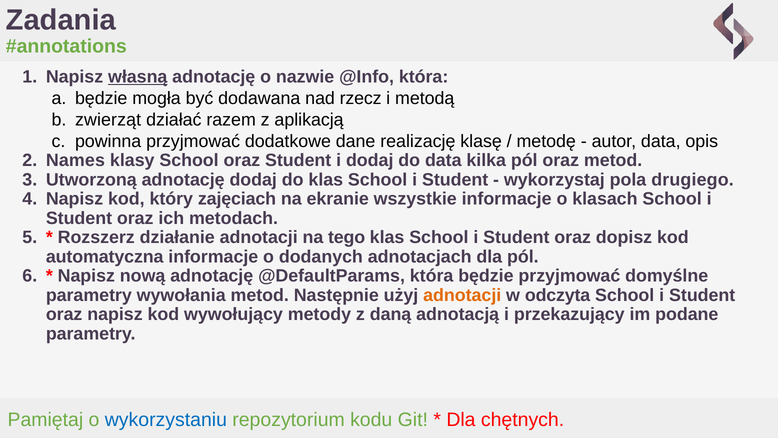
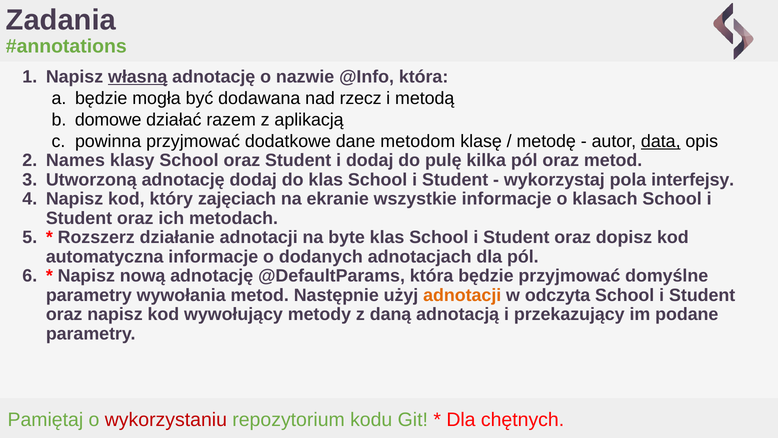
zwierząt: zwierząt -> domowe
realizację: realizację -> metodom
data at (661, 141) underline: none -> present
do data: data -> pulę
drugiego: drugiego -> interfejsy
tego: tego -> byte
wykorzystaniu colour: blue -> red
